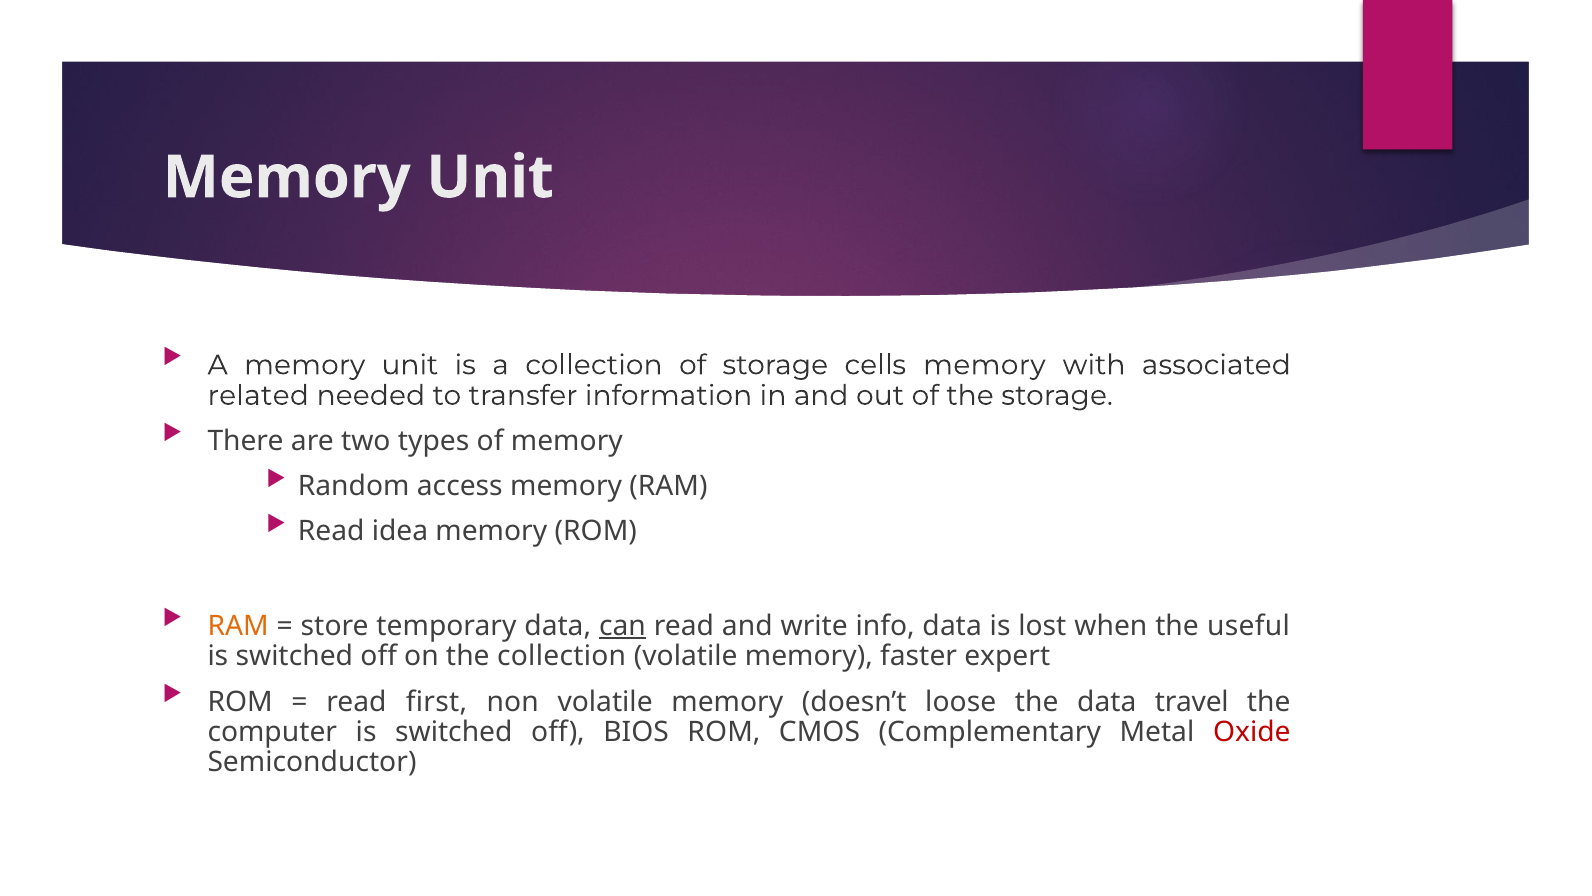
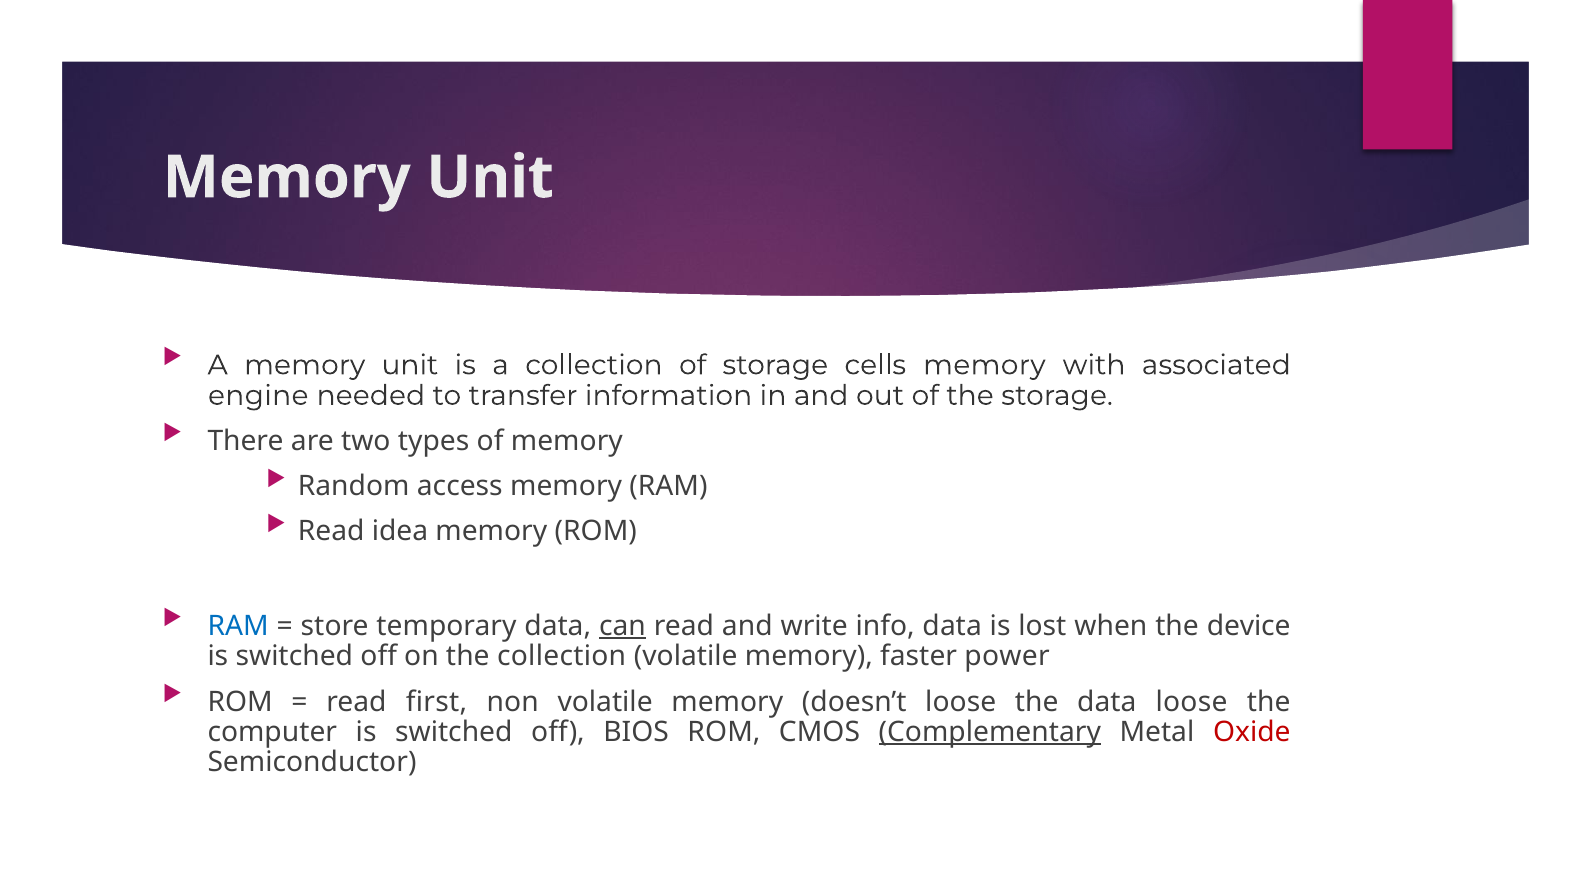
related: related -> engine
RAM at (238, 625) colour: orange -> blue
useful: useful -> device
expert: expert -> power
data travel: travel -> loose
Complementary underline: none -> present
